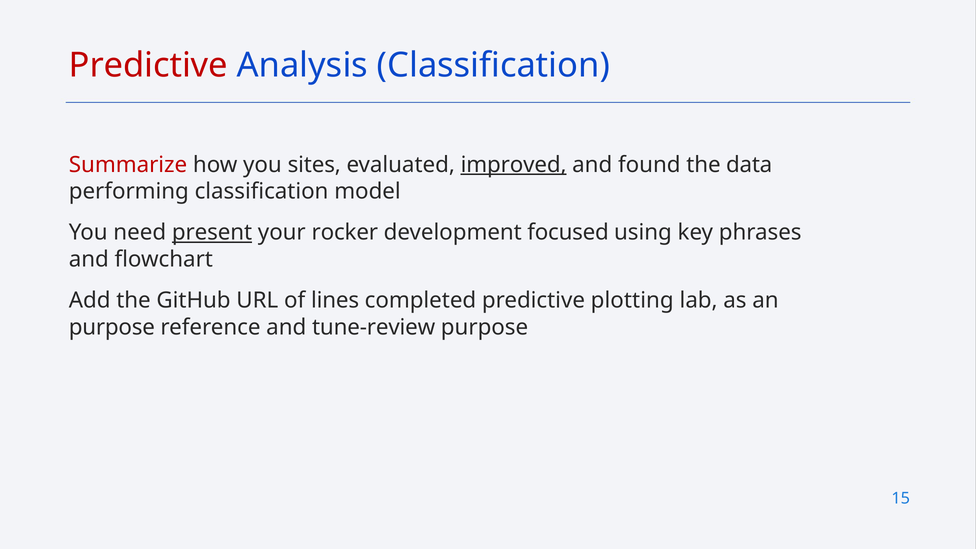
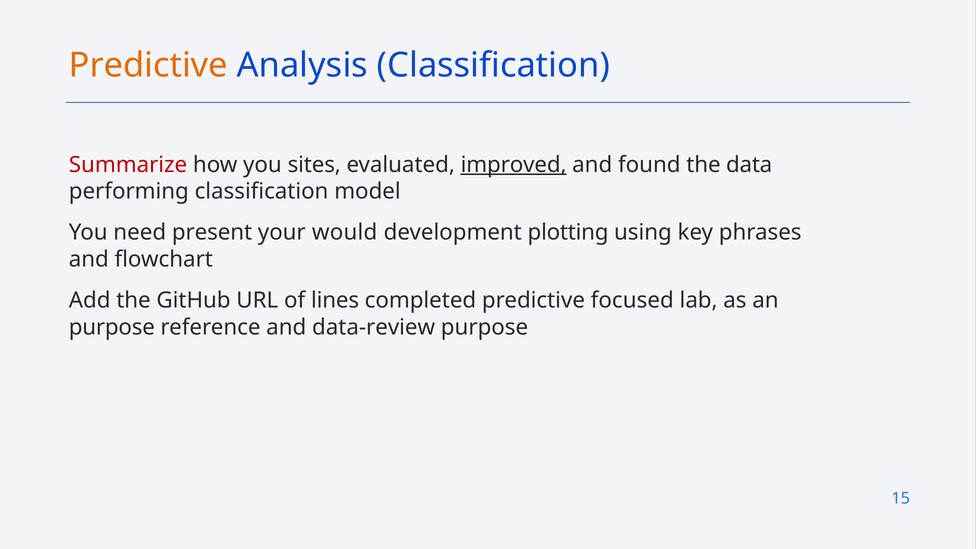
Predictive at (148, 65) colour: red -> orange
present underline: present -> none
rocker: rocker -> would
focused: focused -> plotting
plotting: plotting -> focused
tune-review: tune-review -> data-review
